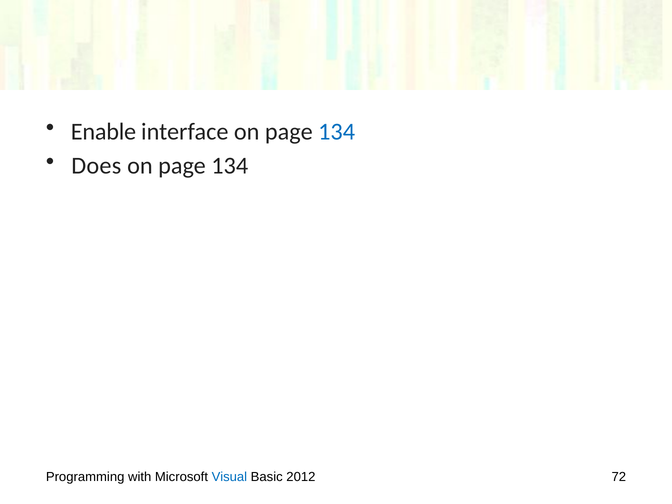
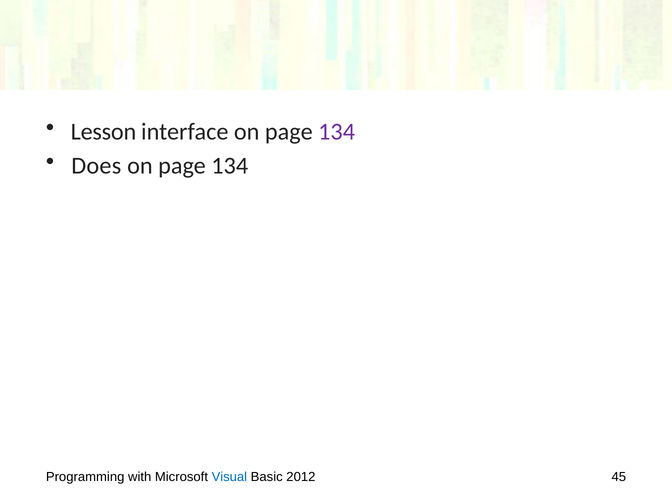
Enable: Enable -> Lesson
134 at (337, 132) colour: blue -> purple
72: 72 -> 45
